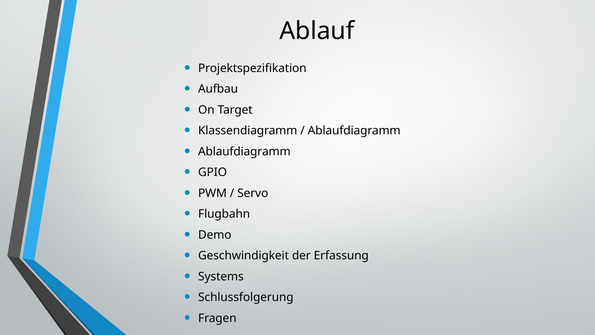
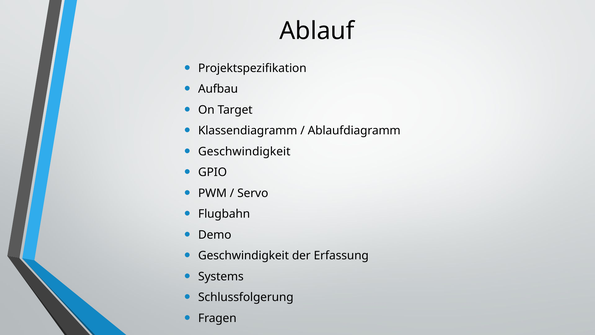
Ablaufdiagramm at (244, 151): Ablaufdiagramm -> Geschwindigkeit
